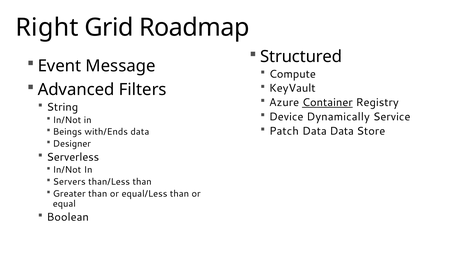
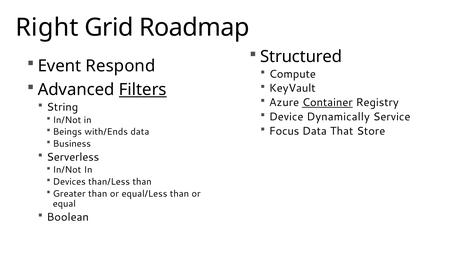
Message: Message -> Respond
Filters underline: none -> present
Patch: Patch -> Focus
Data Data: Data -> That
Designer: Designer -> Business
Servers: Servers -> Devices
